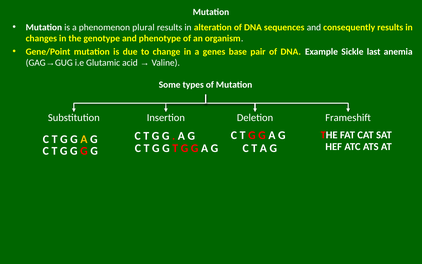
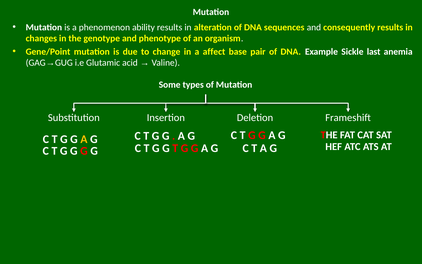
plural: plural -> ability
genes: genes -> affect
